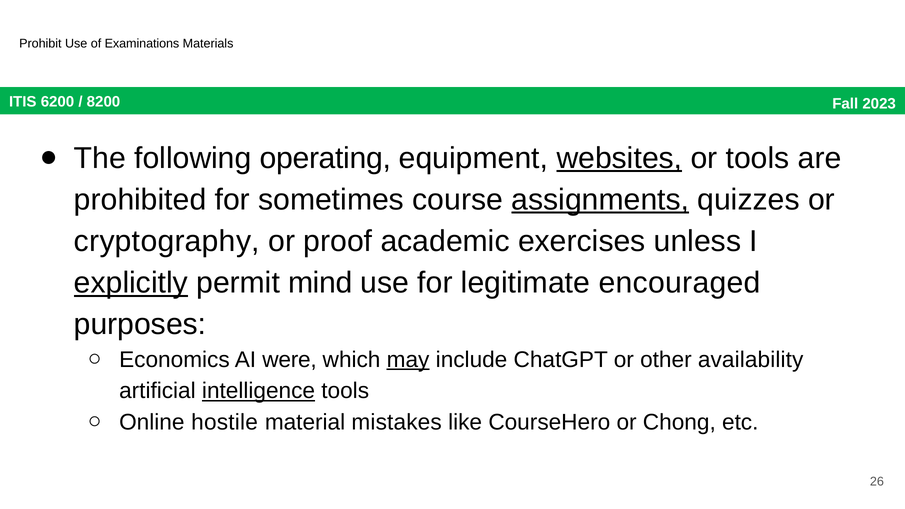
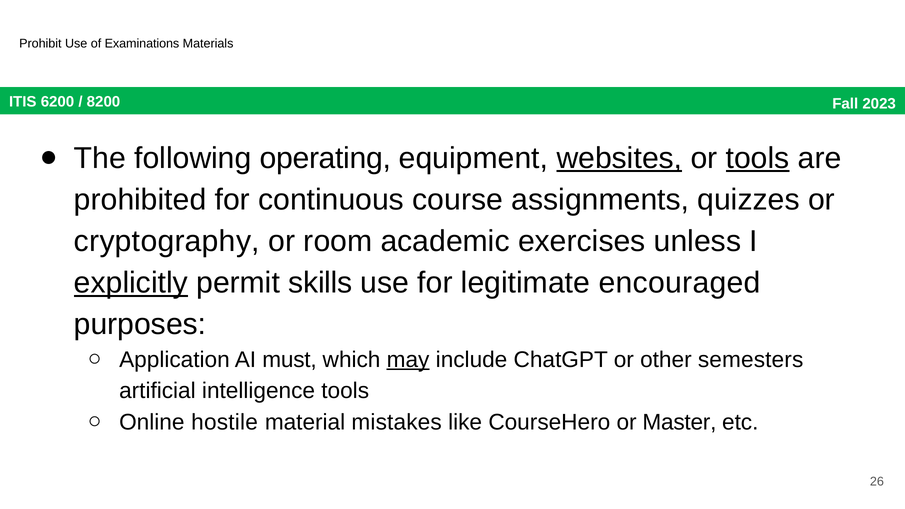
tools at (758, 158) underline: none -> present
sometimes: sometimes -> continuous
assignments underline: present -> none
proof: proof -> room
mind: mind -> skills
Economics: Economics -> Application
were: were -> must
availability: availability -> semesters
intelligence underline: present -> none
Chong: Chong -> Master
